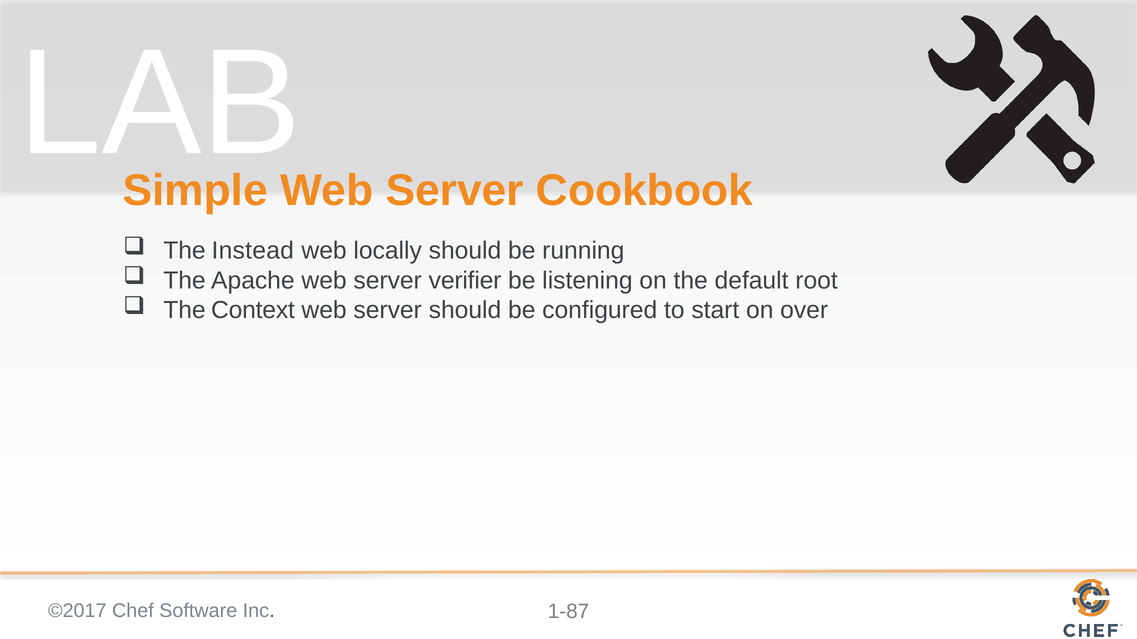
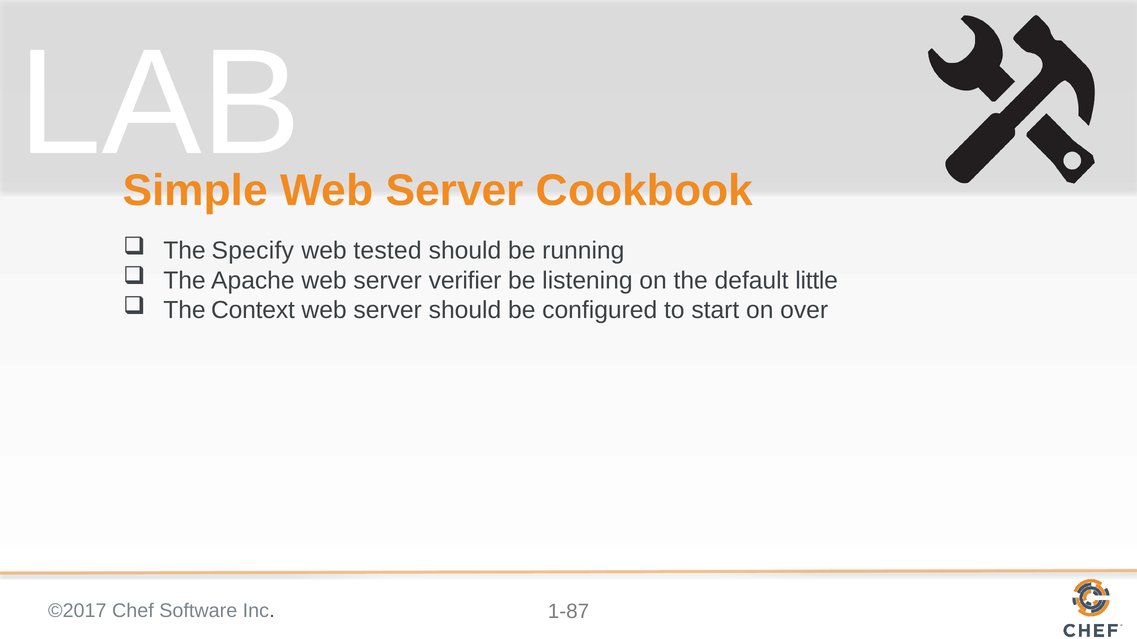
Instead: Instead -> Specify
locally: locally -> tested
root: root -> little
